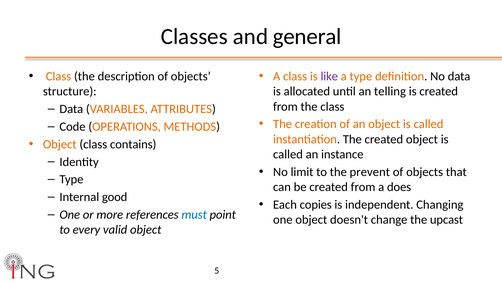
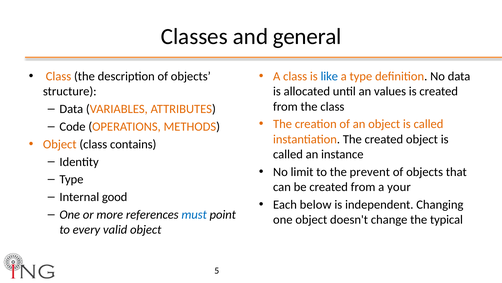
like colour: purple -> blue
telling: telling -> values
does: does -> your
copies: copies -> below
upcast: upcast -> typical
